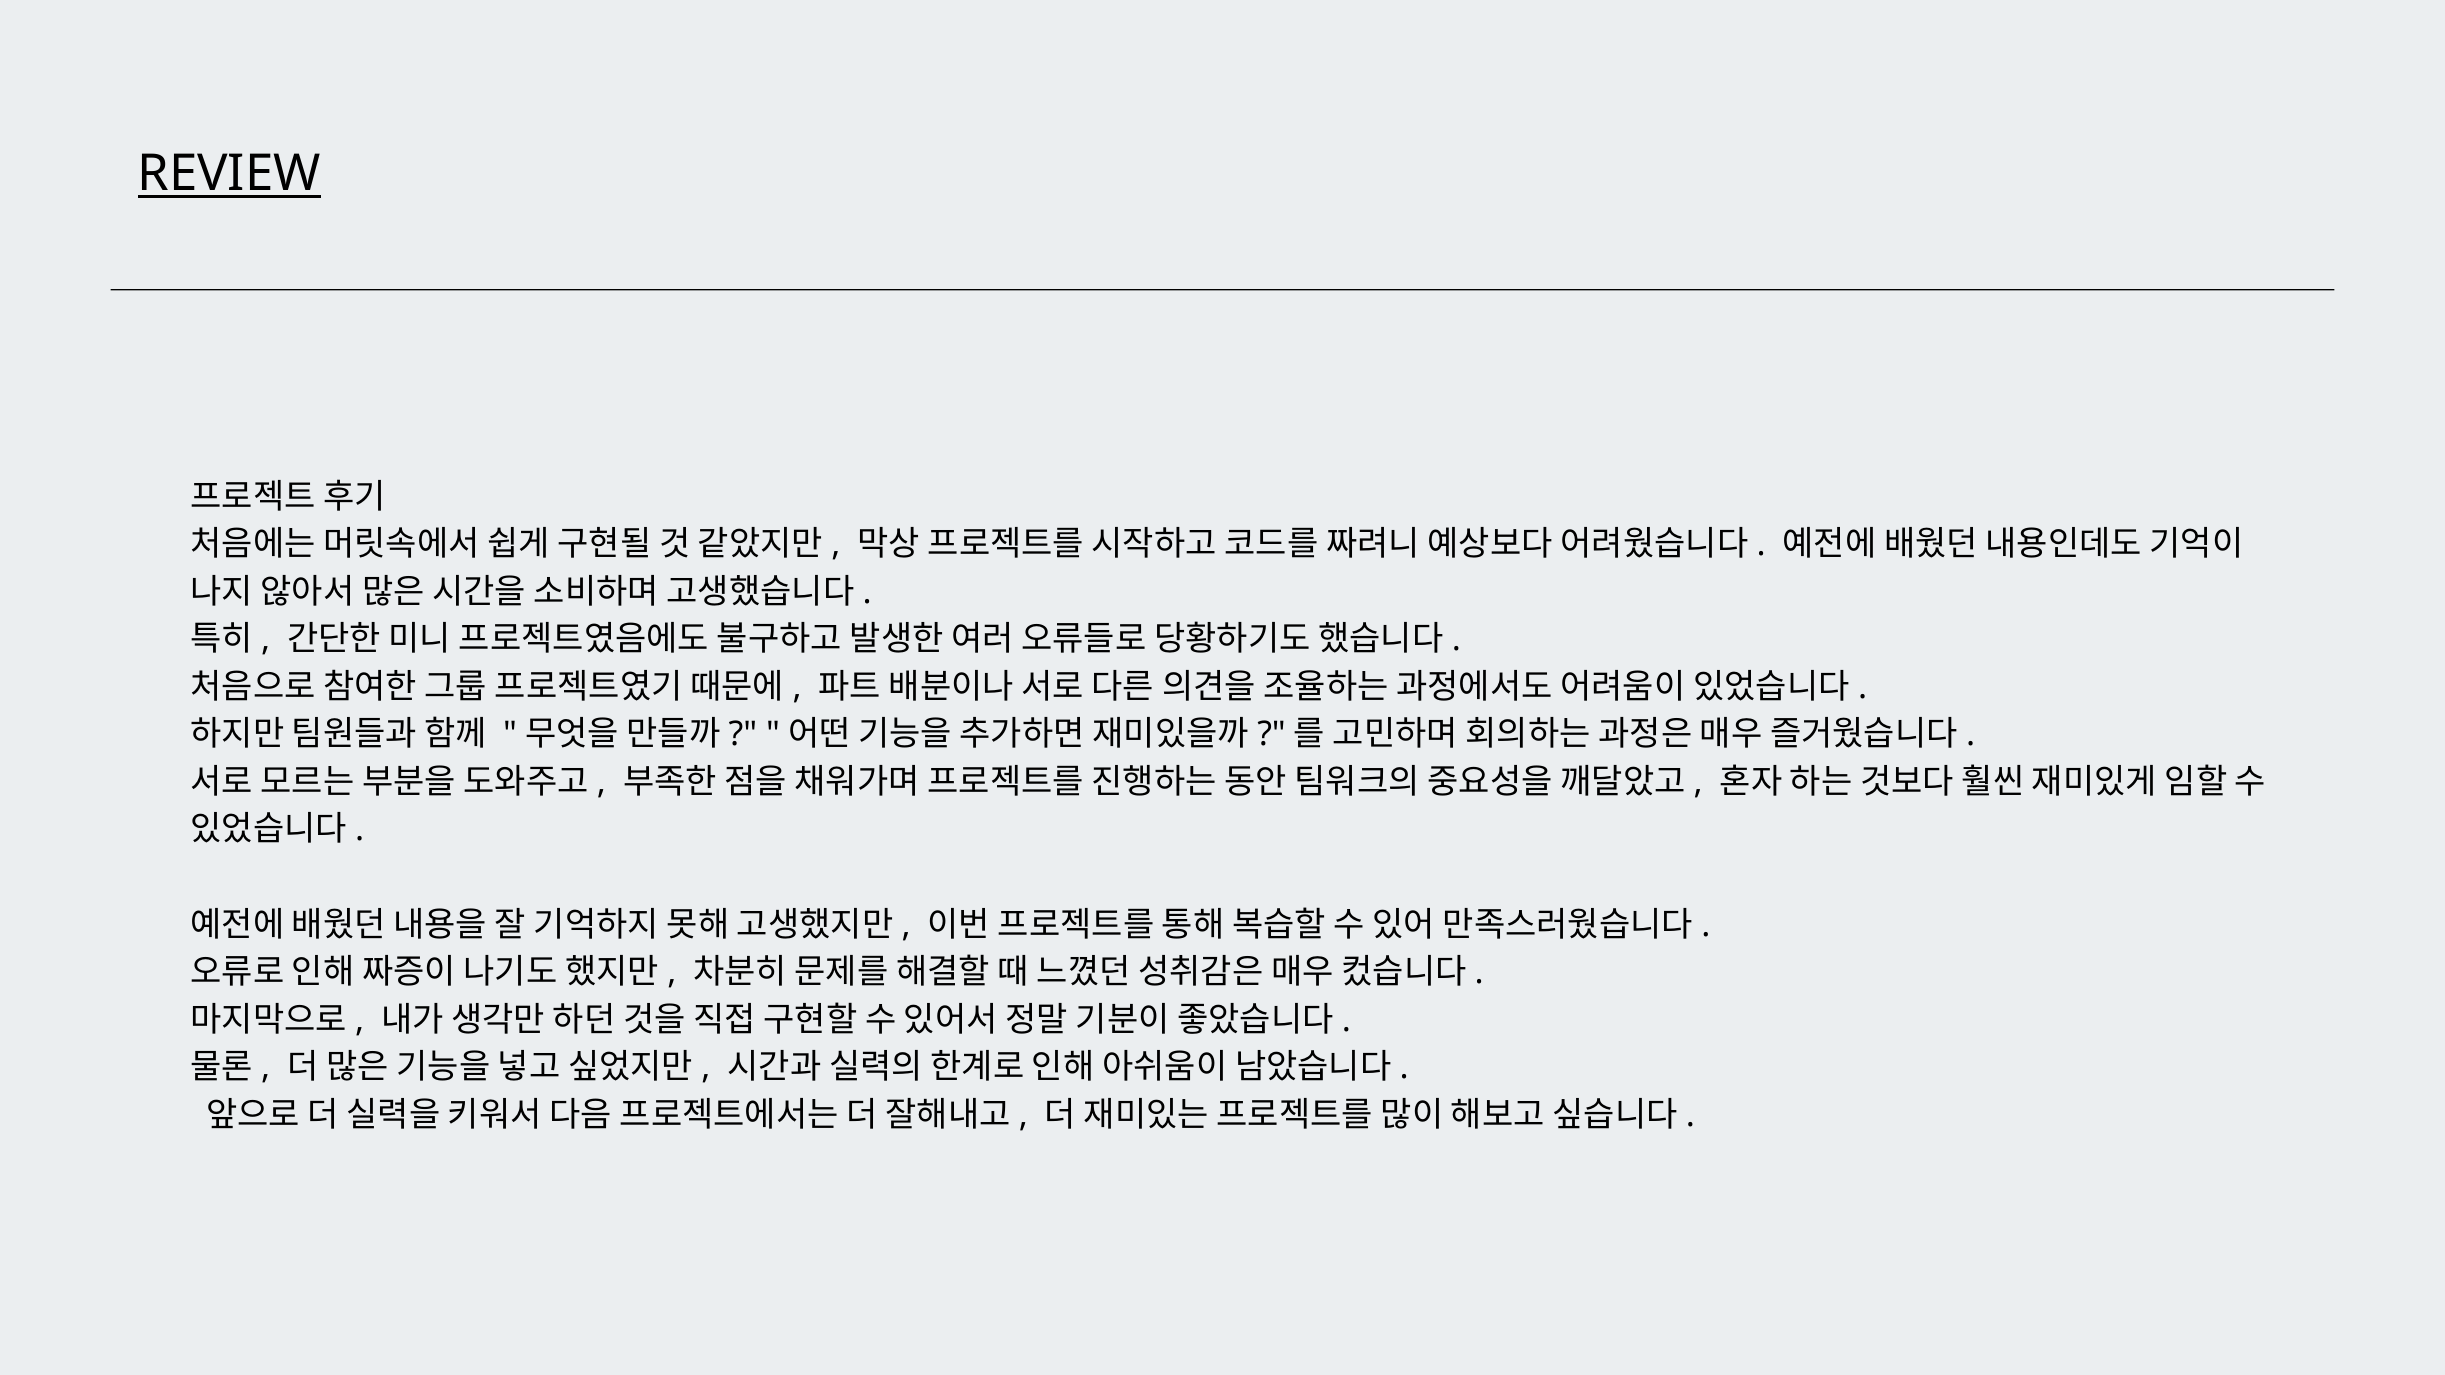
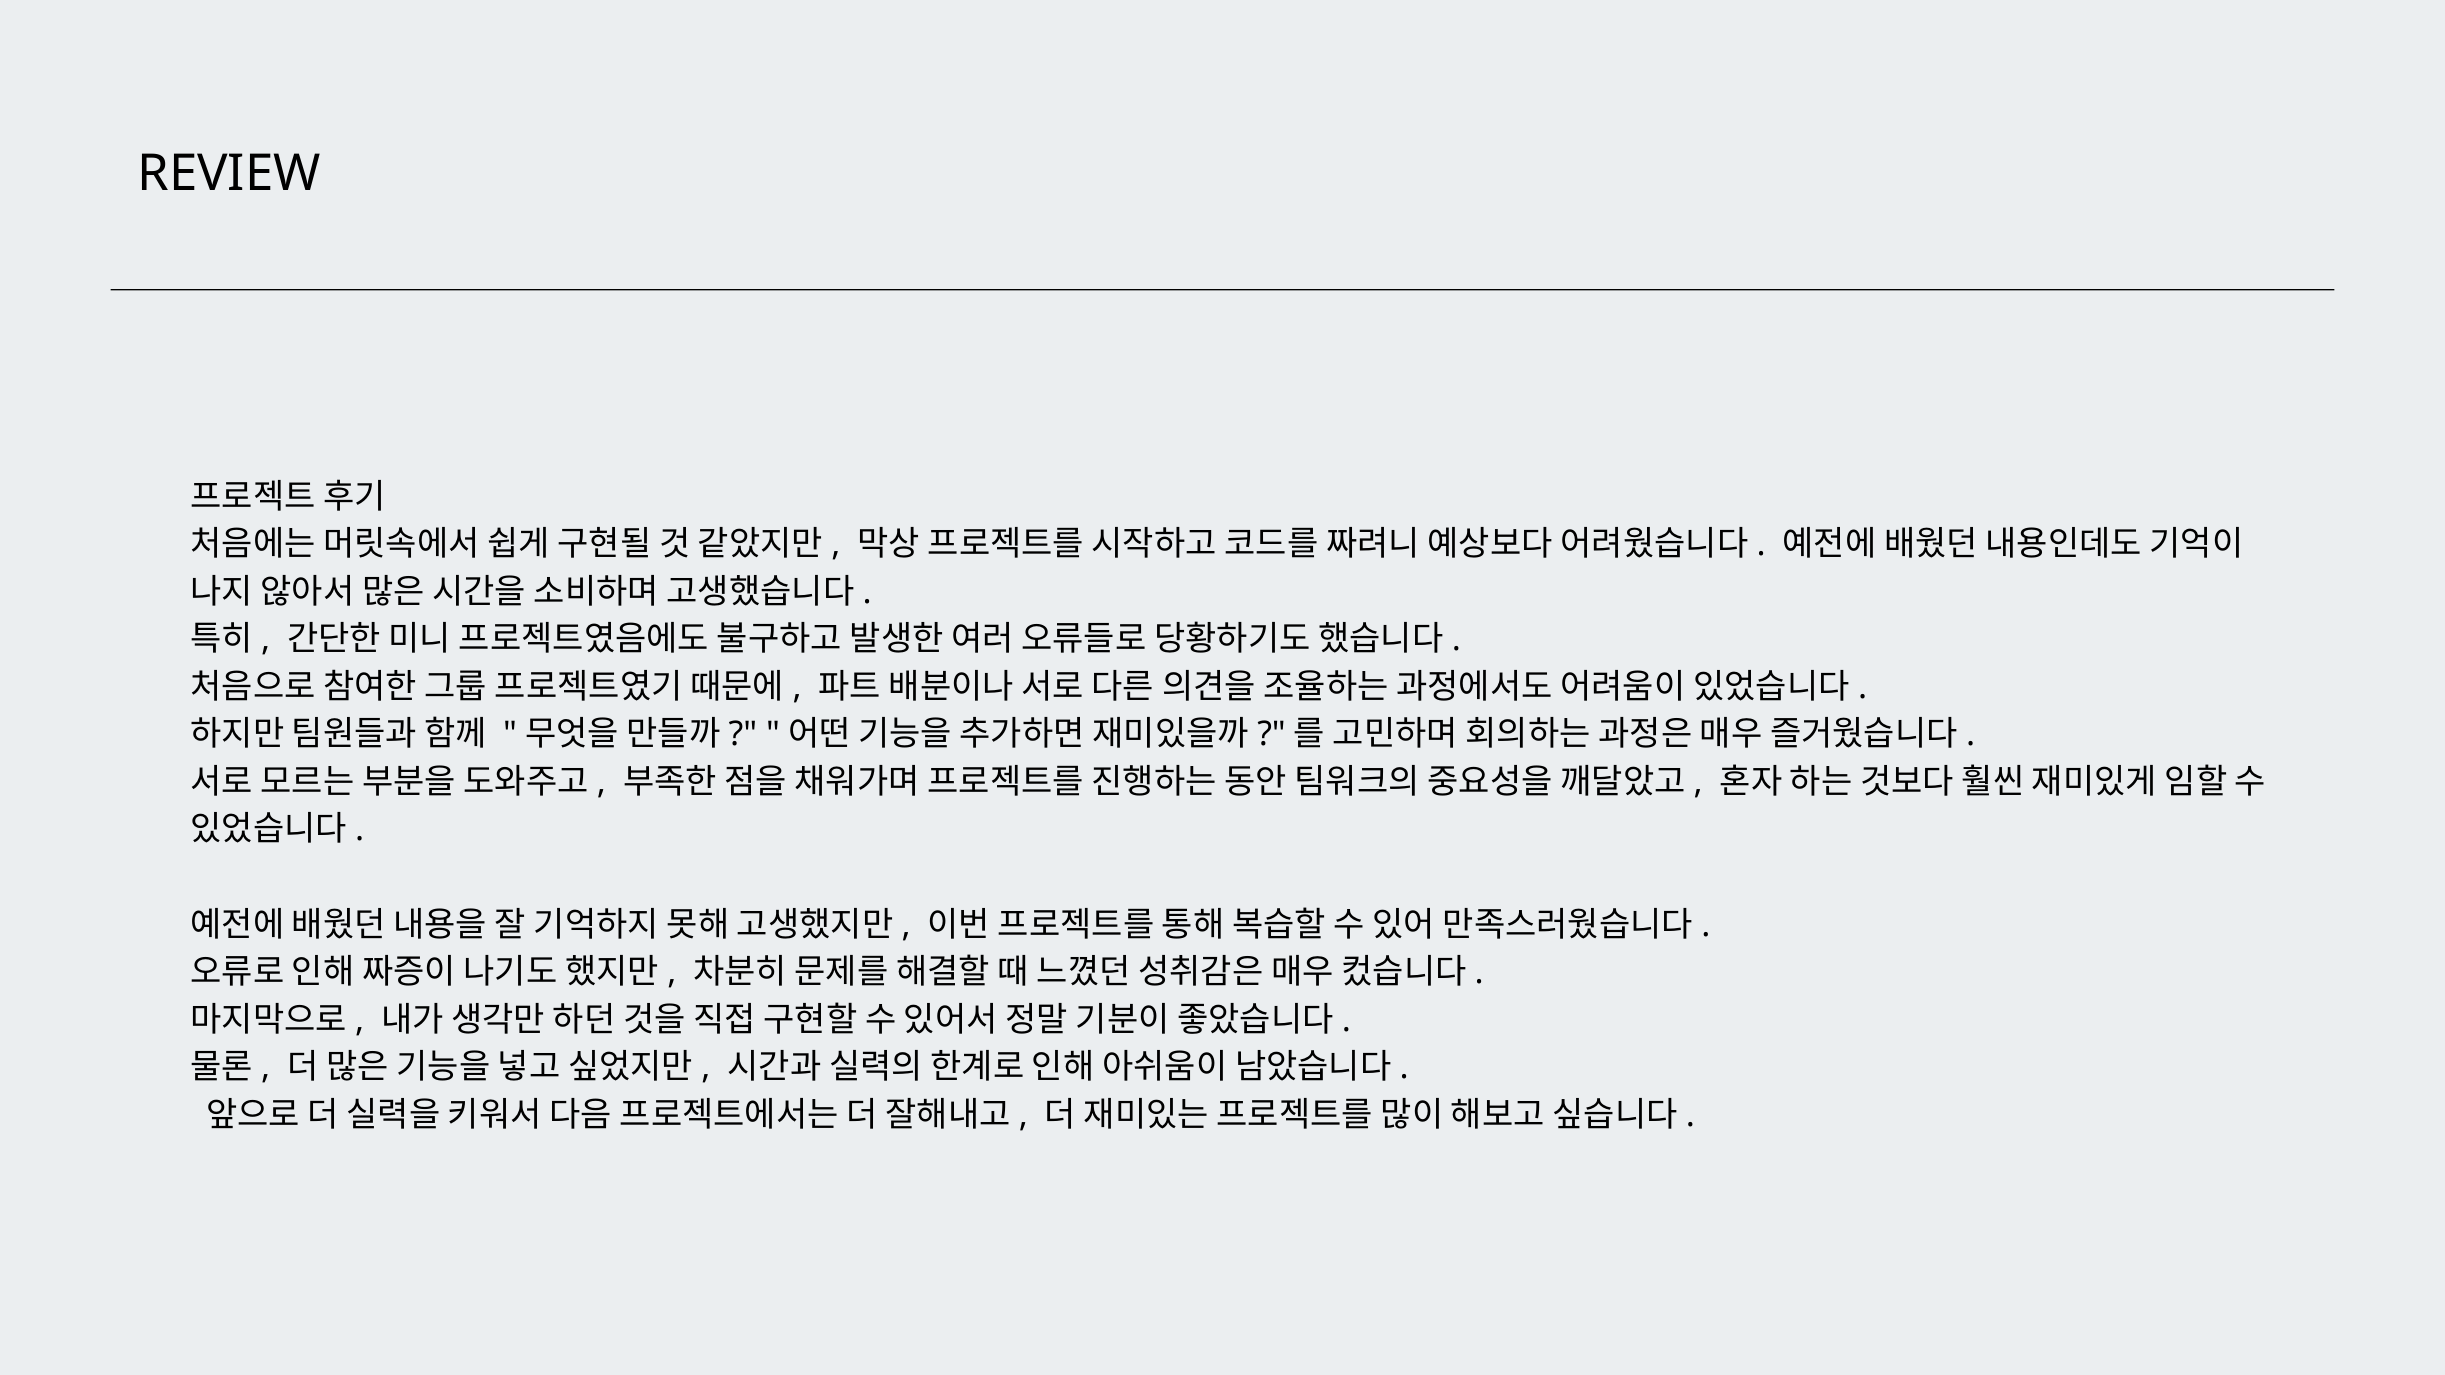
REVIEW underline: present -> none
